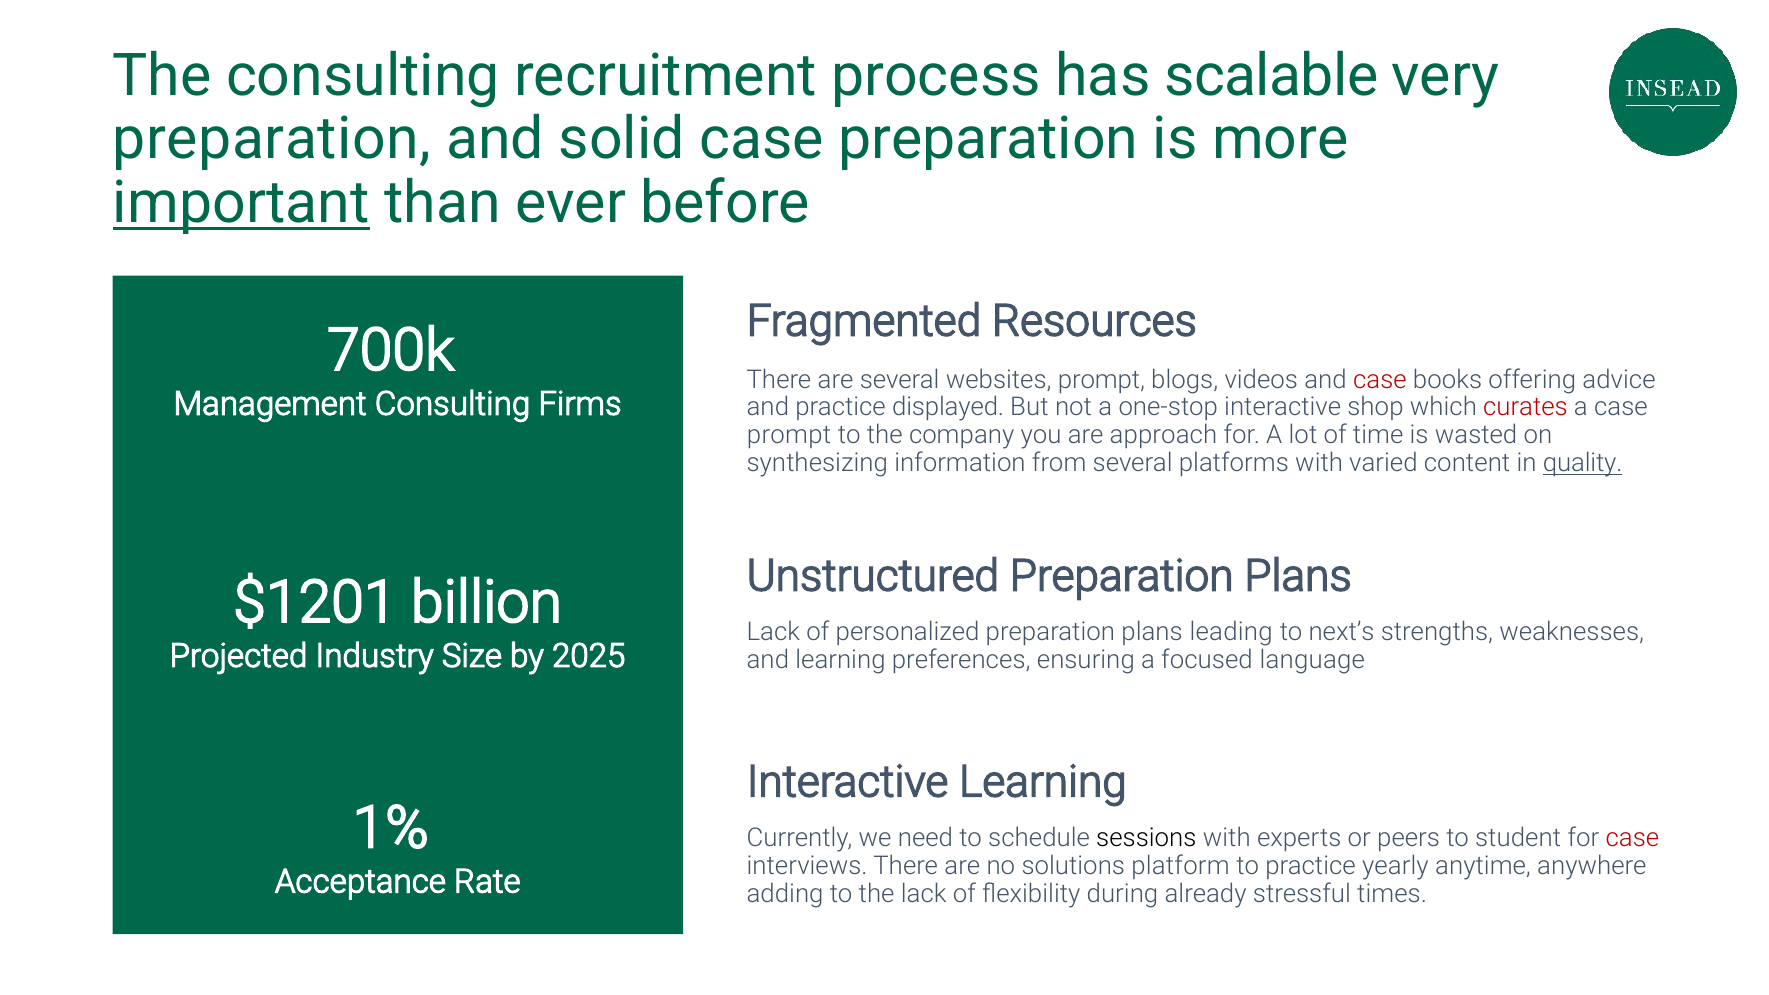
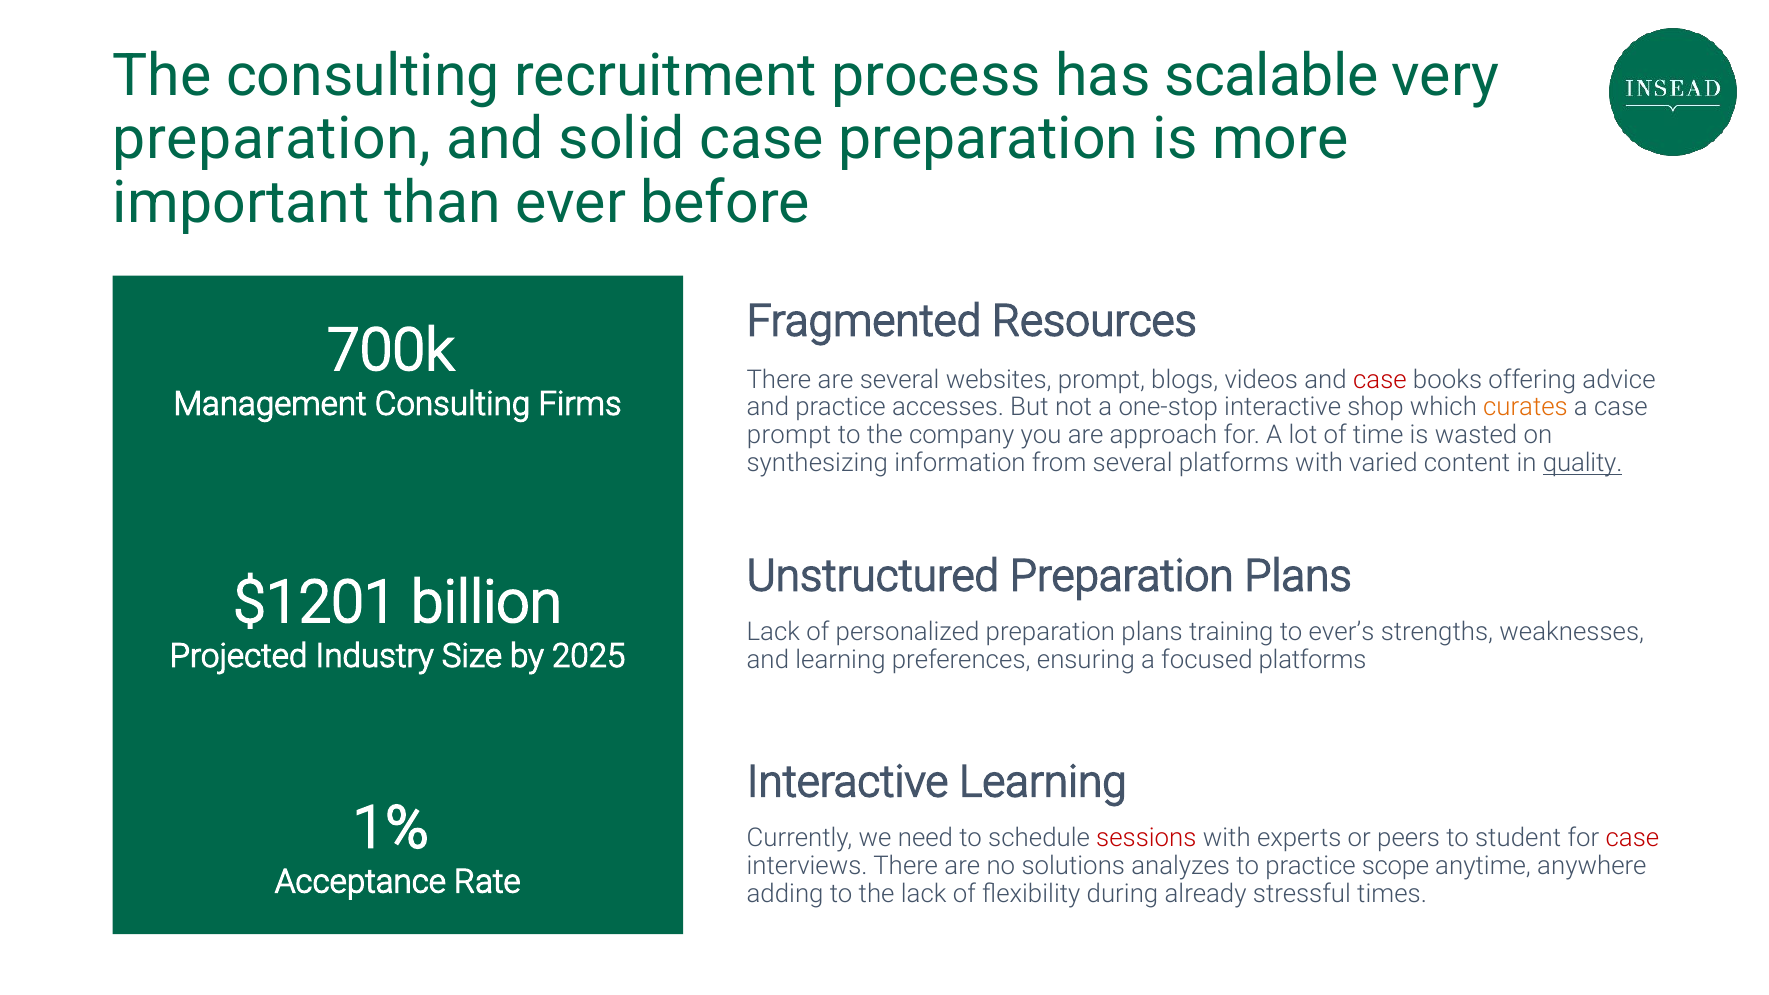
important underline: present -> none
displayed: displayed -> accesses
curates colour: red -> orange
leading: leading -> training
next’s: next’s -> ever’s
focused language: language -> platforms
sessions colour: black -> red
platform: platform -> analyzes
yearly: yearly -> scope
